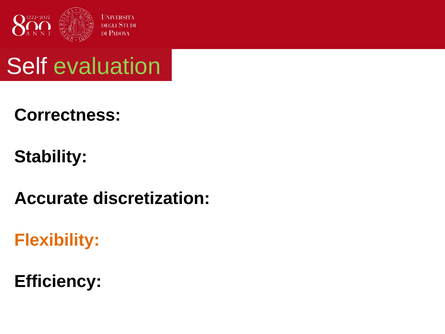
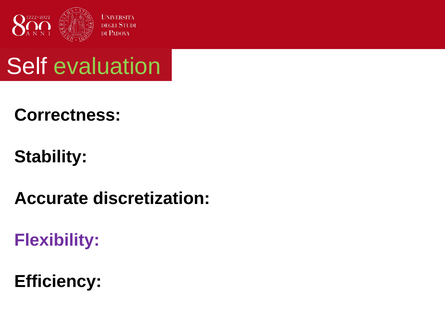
Flexibility colour: orange -> purple
